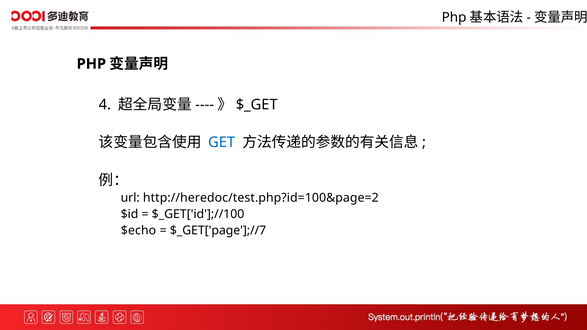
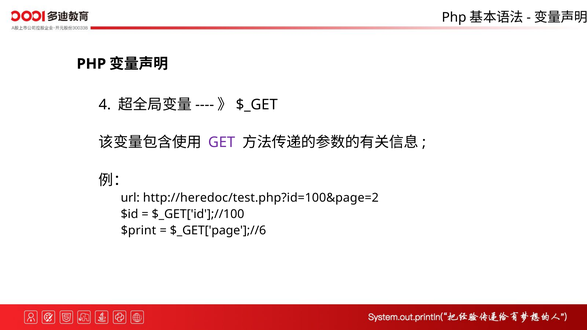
GET colour: blue -> purple
$echo: $echo -> $print
$_GET['page'];//7: $_GET['page'];//7 -> $_GET['page'];//6
